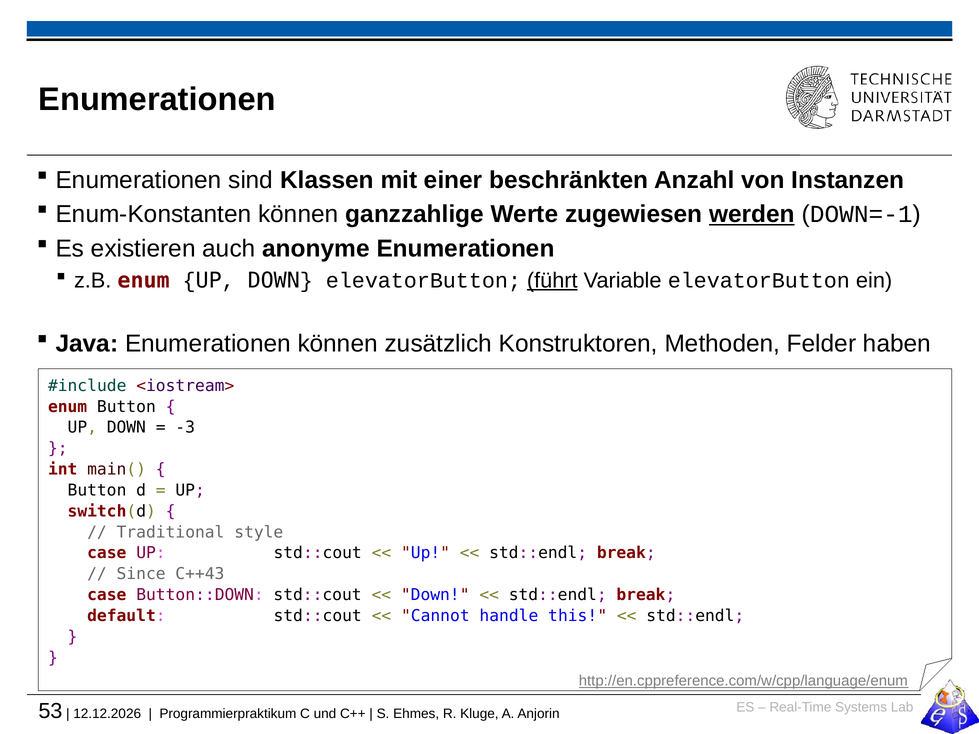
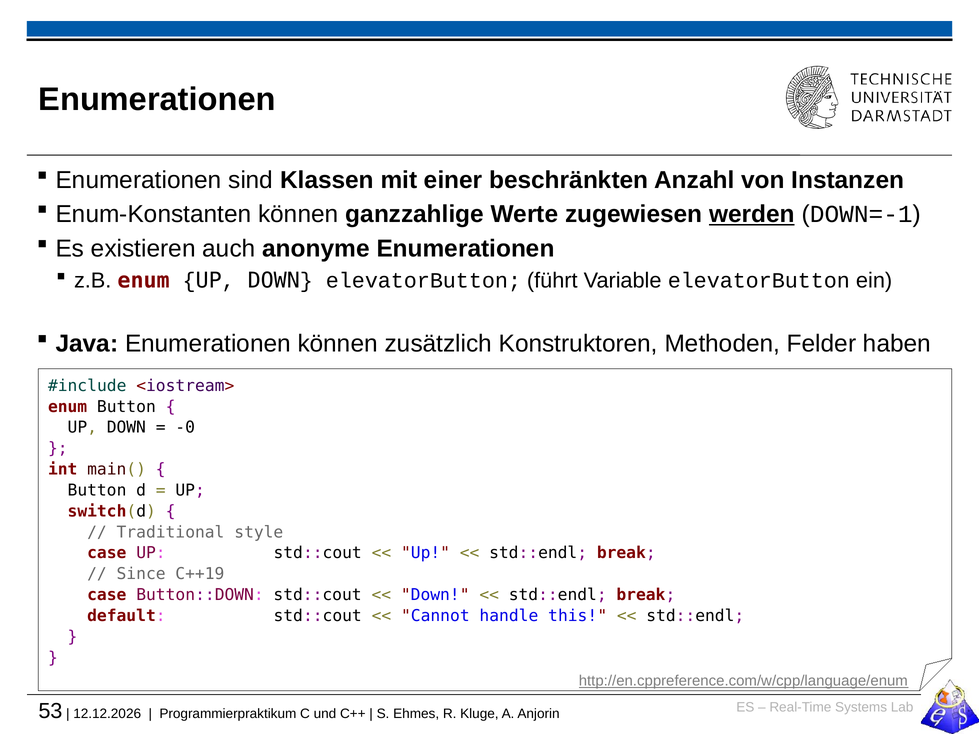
führt underline: present -> none
-3: -3 -> -0
C++43: C++43 -> C++19
